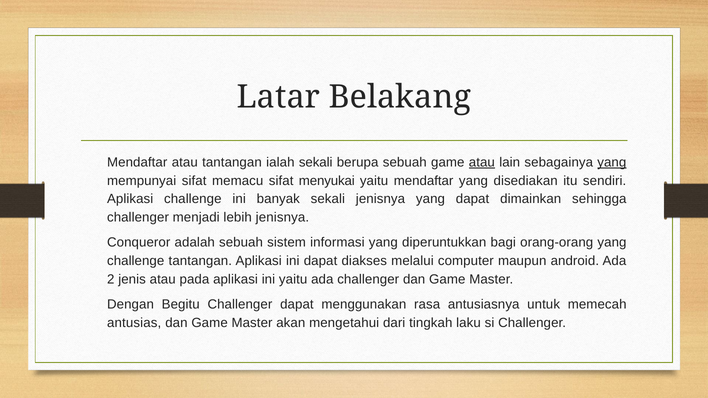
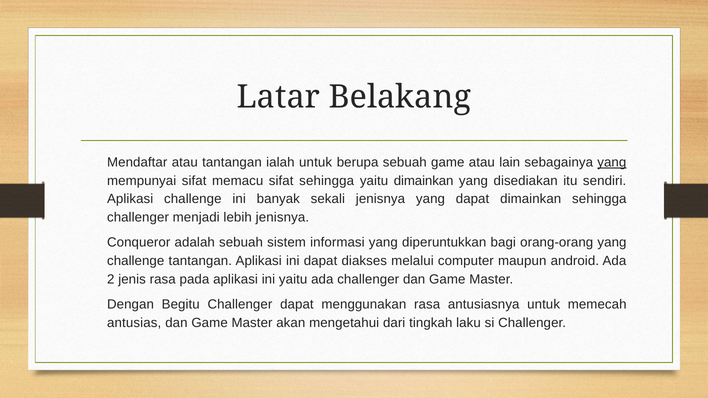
ialah sekali: sekali -> untuk
atau at (482, 162) underline: present -> none
sifat menyukai: menyukai -> sehingga
yaitu mendaftar: mendaftar -> dimainkan
jenis atau: atau -> rasa
